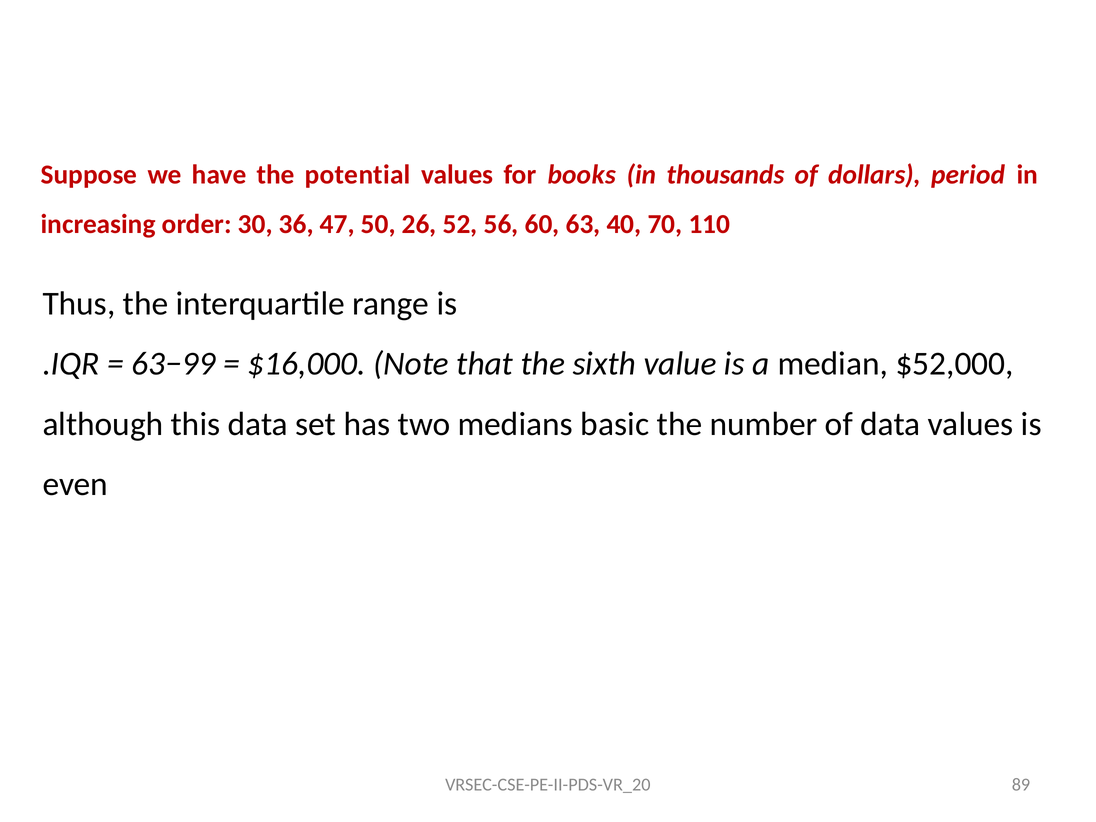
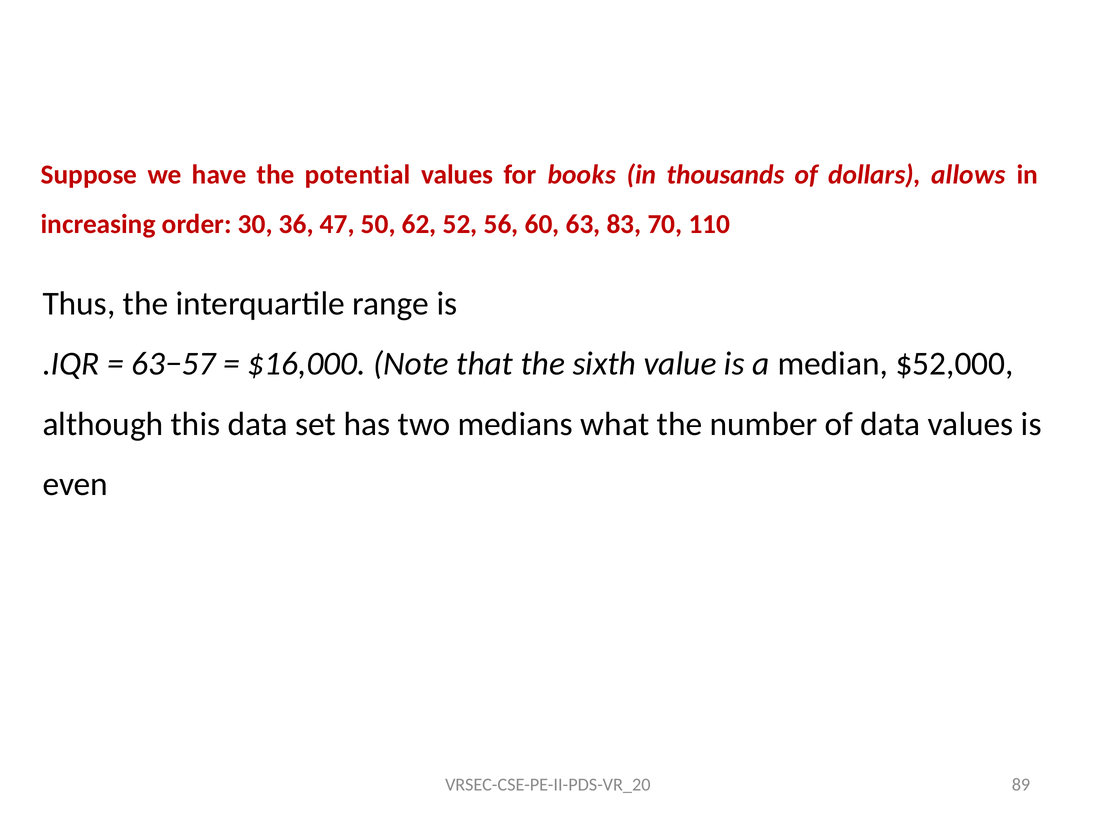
period: period -> allows
26: 26 -> 62
40: 40 -> 83
63−99: 63−99 -> 63−57
basic: basic -> what
